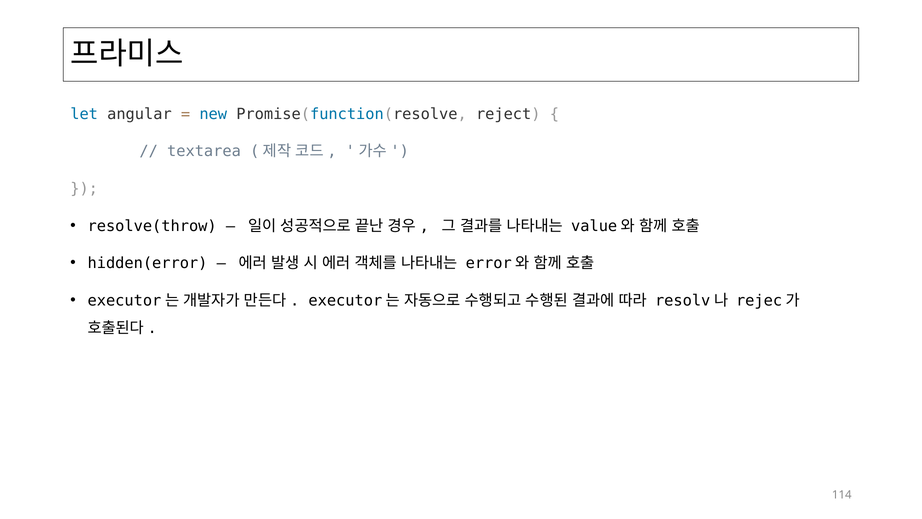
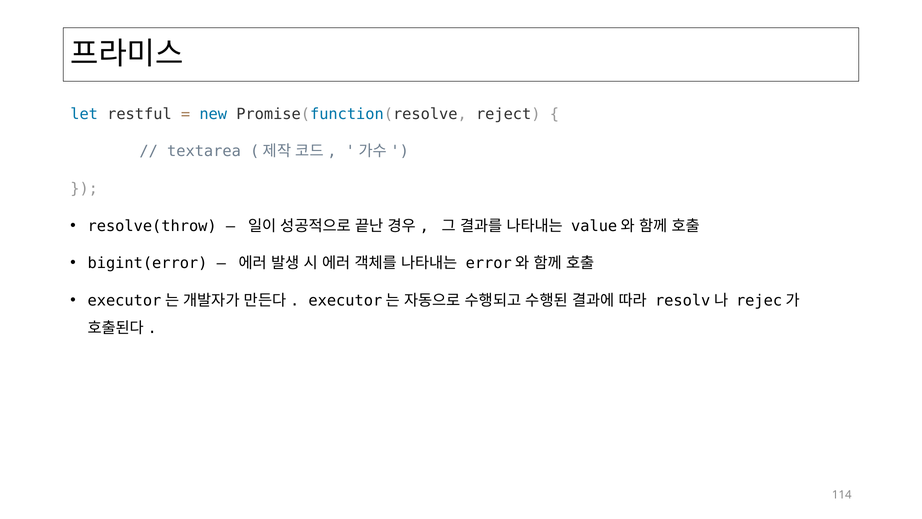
angular: angular -> restful
hidden(error: hidden(error -> bigint(error
